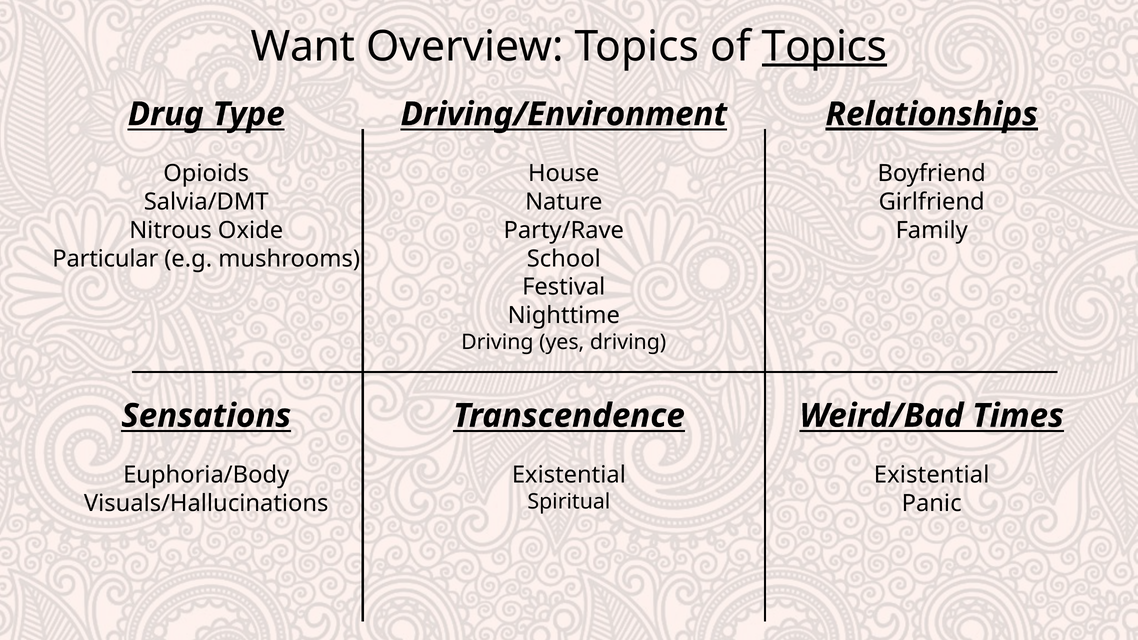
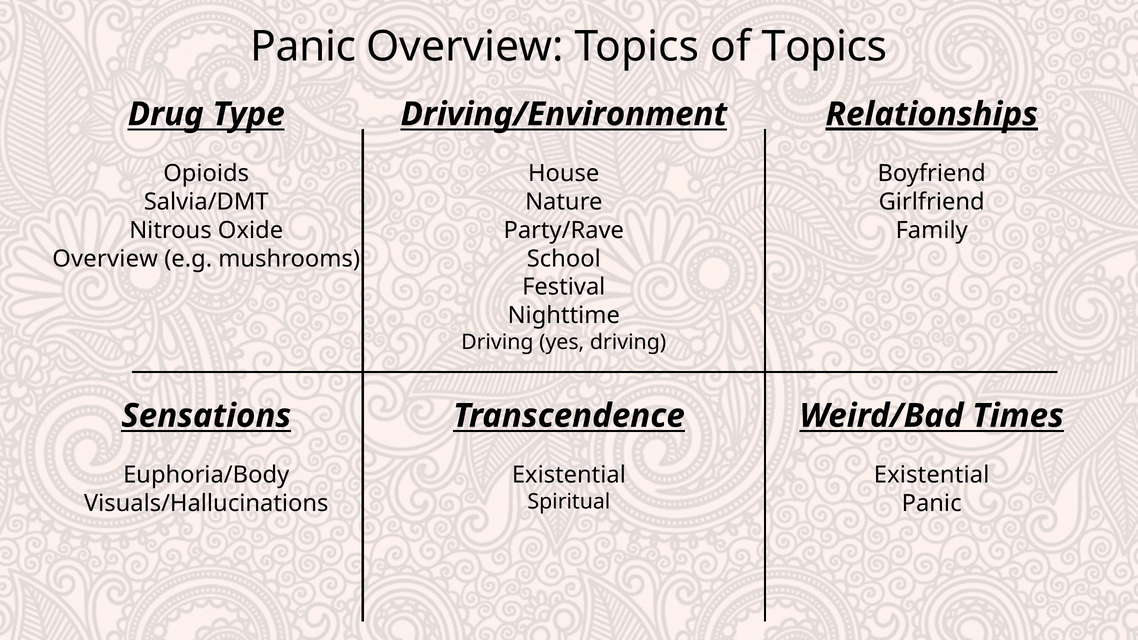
Want at (303, 47): Want -> Panic
Topics at (825, 47) underline: present -> none
Particular at (105, 259): Particular -> Overview
